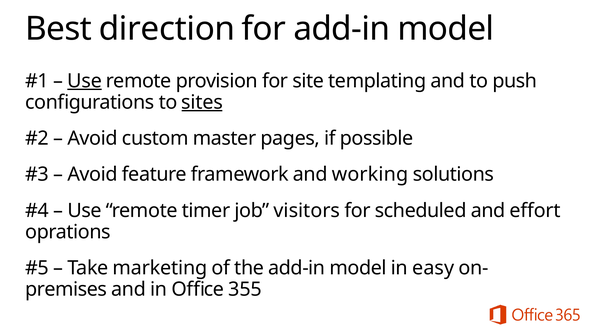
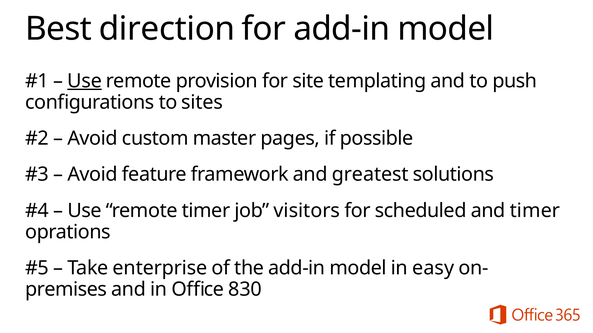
sites underline: present -> none
working: working -> greatest
and effort: effort -> timer
marketing: marketing -> enterprise
355: 355 -> 830
